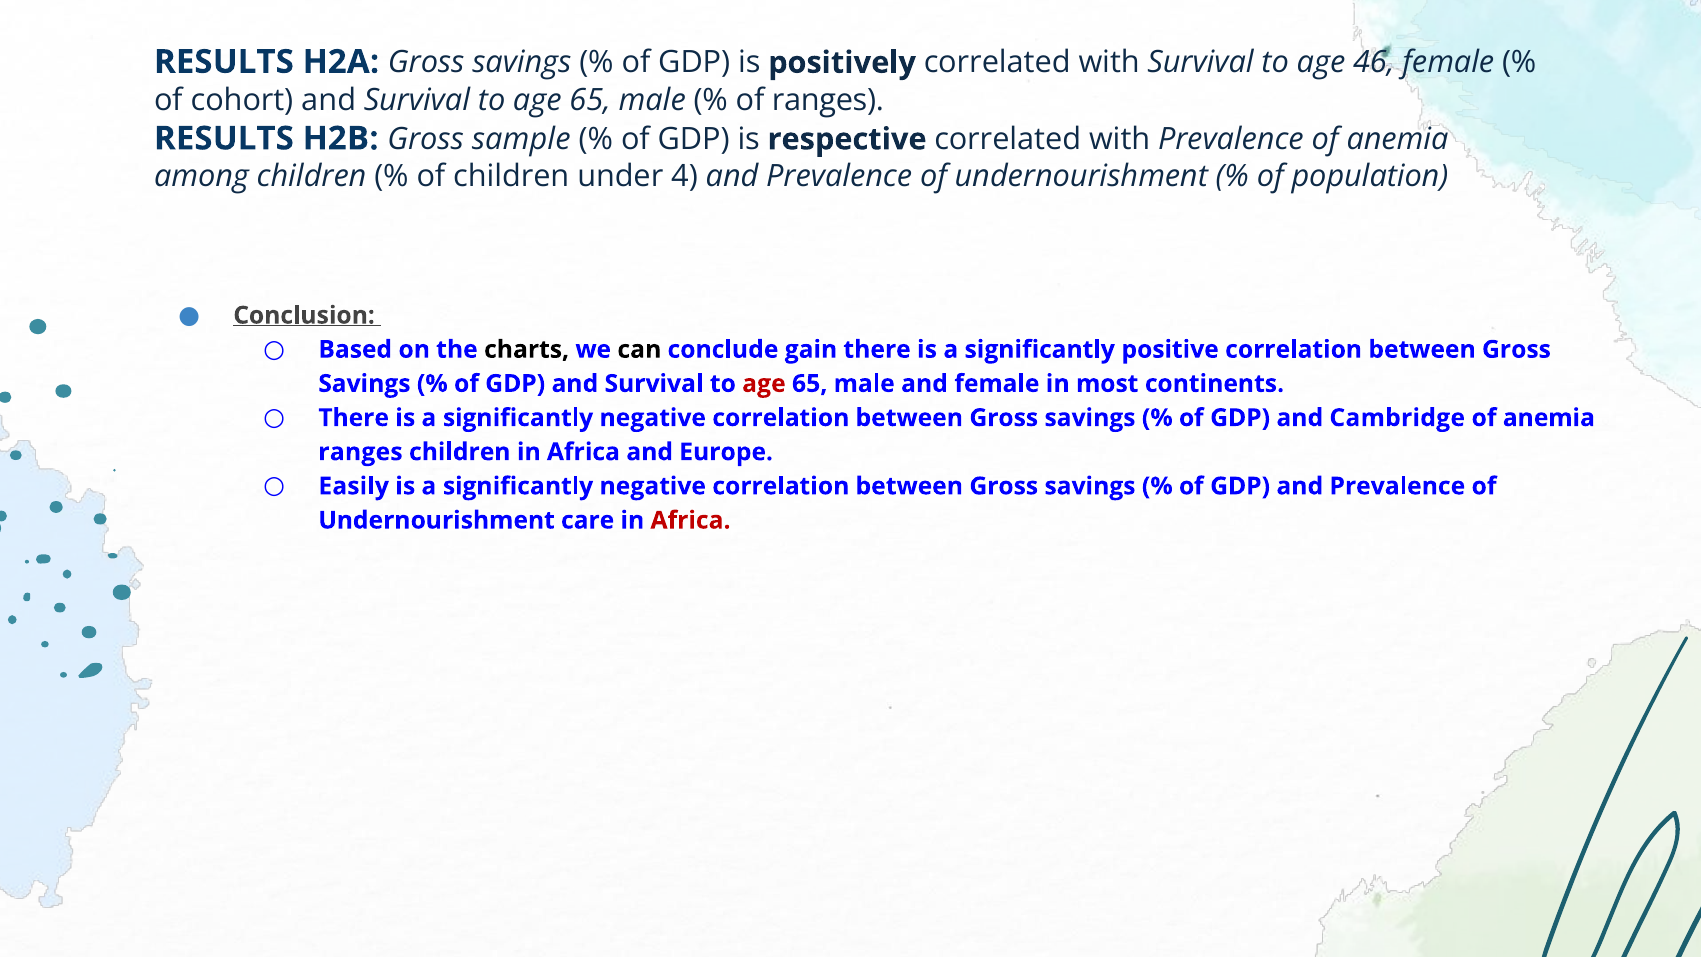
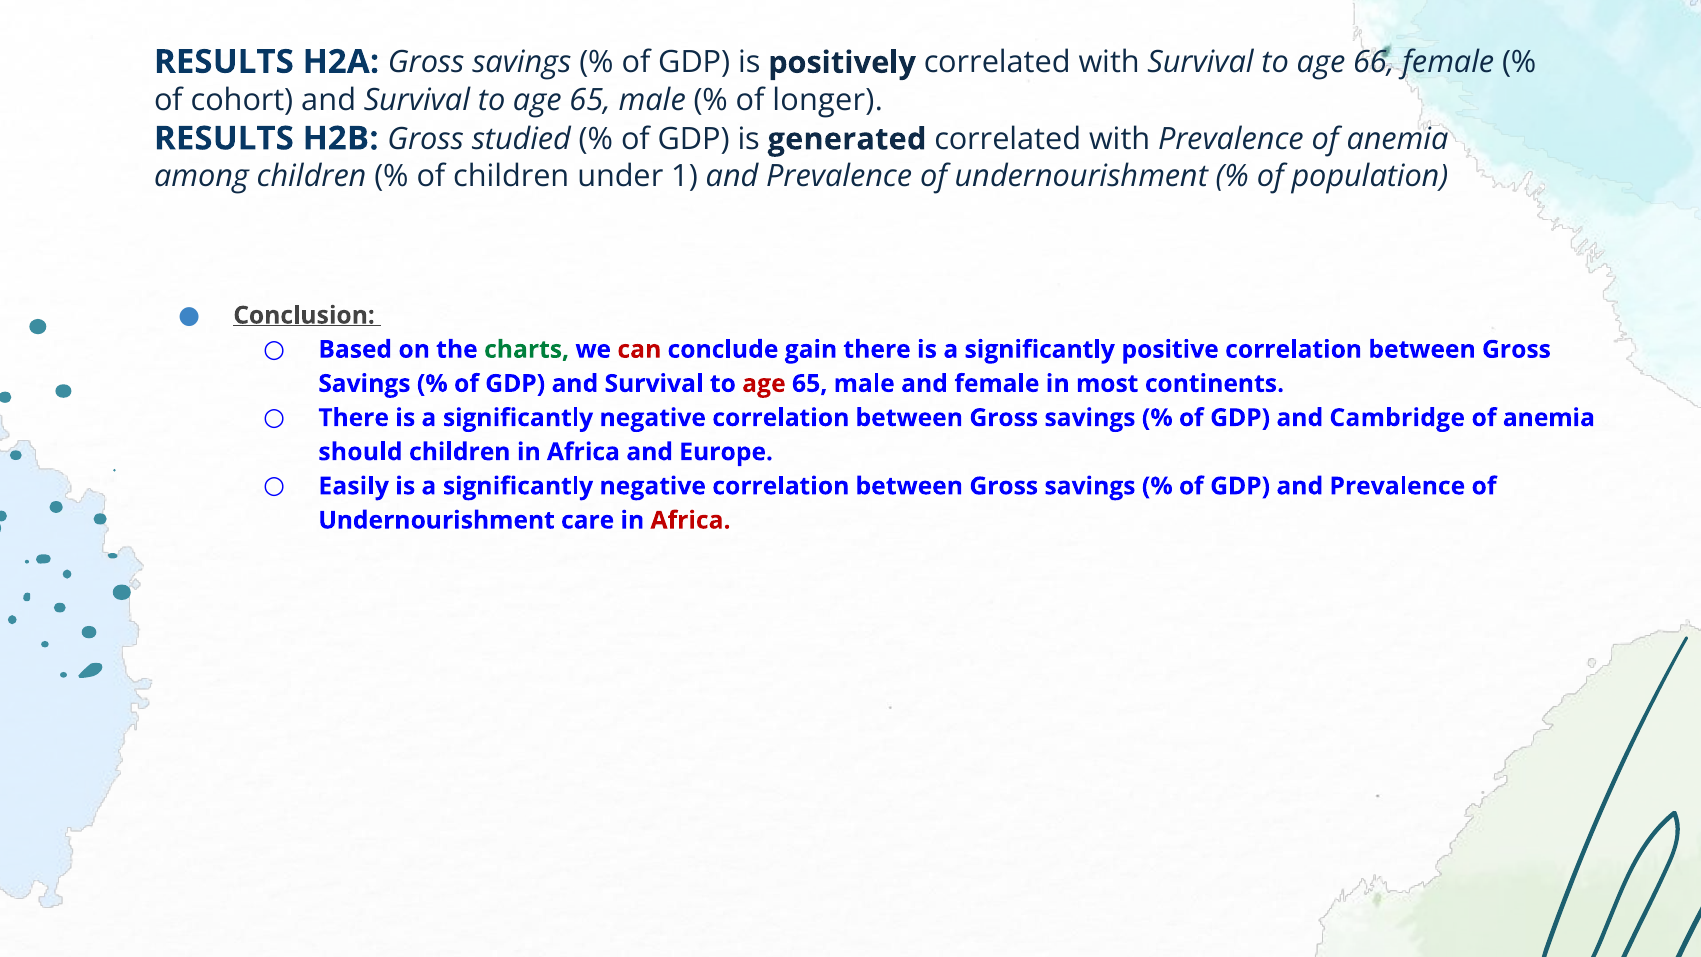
46: 46 -> 66
of ranges: ranges -> longer
sample: sample -> studied
respective: respective -> generated
4: 4 -> 1
charts colour: black -> green
can colour: black -> red
ranges at (360, 452): ranges -> should
